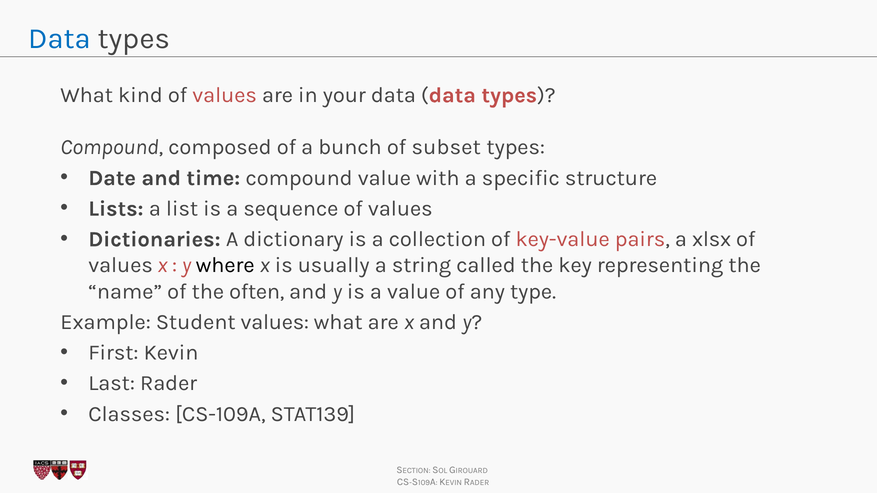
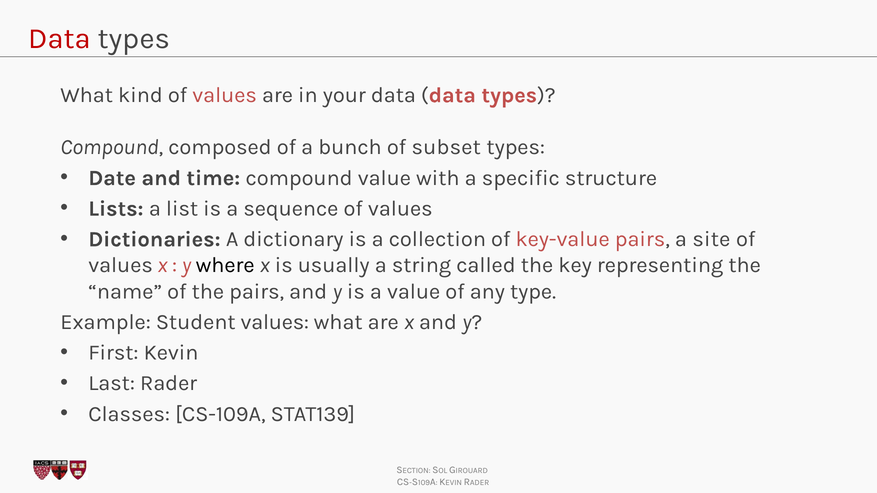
Data at (60, 38) colour: blue -> red
xlsx: xlsx -> site
the often: often -> pairs
